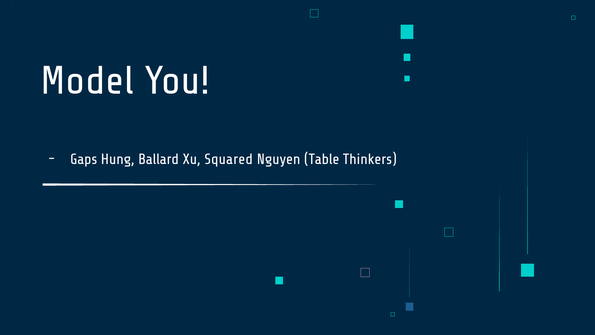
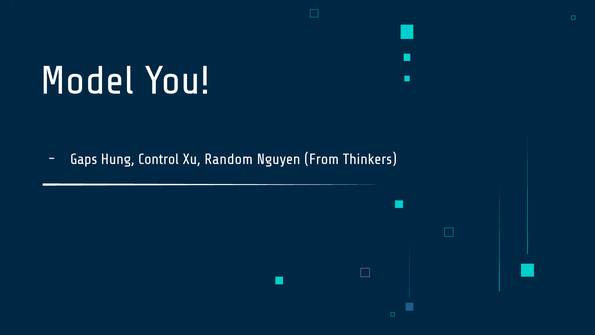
Ballard: Ballard -> Control
Squared: Squared -> Random
Table: Table -> From
